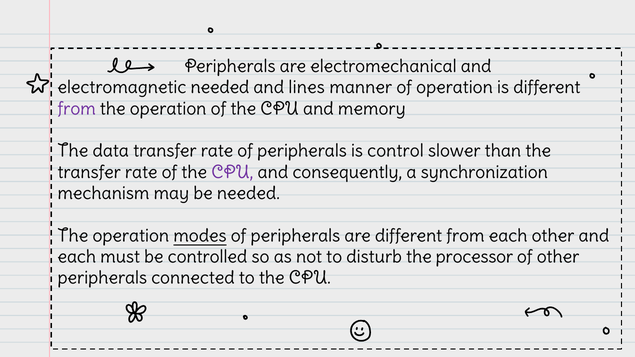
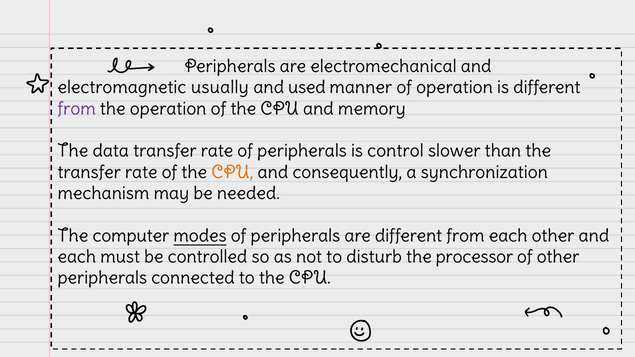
electromagnetic needed: needed -> usually
lines: lines -> used
CPU at (232, 172) colour: purple -> orange
operation at (131, 236): operation -> computer
